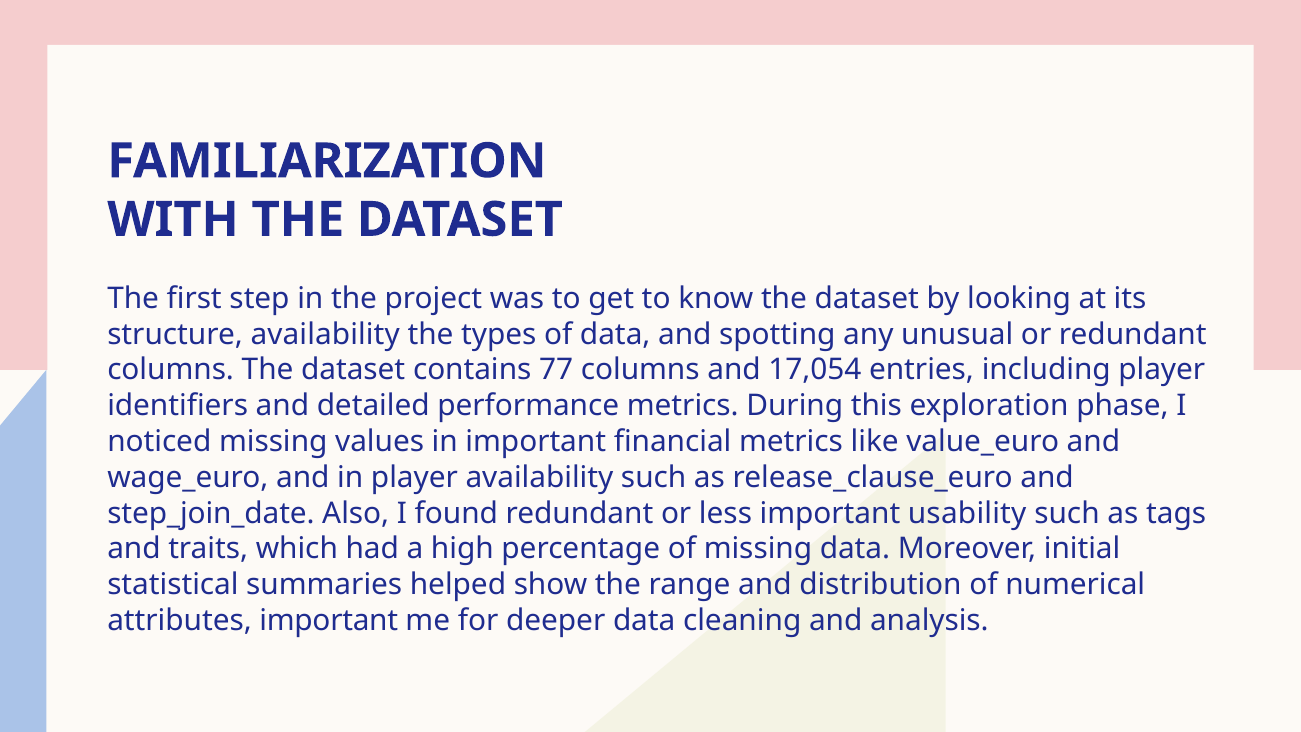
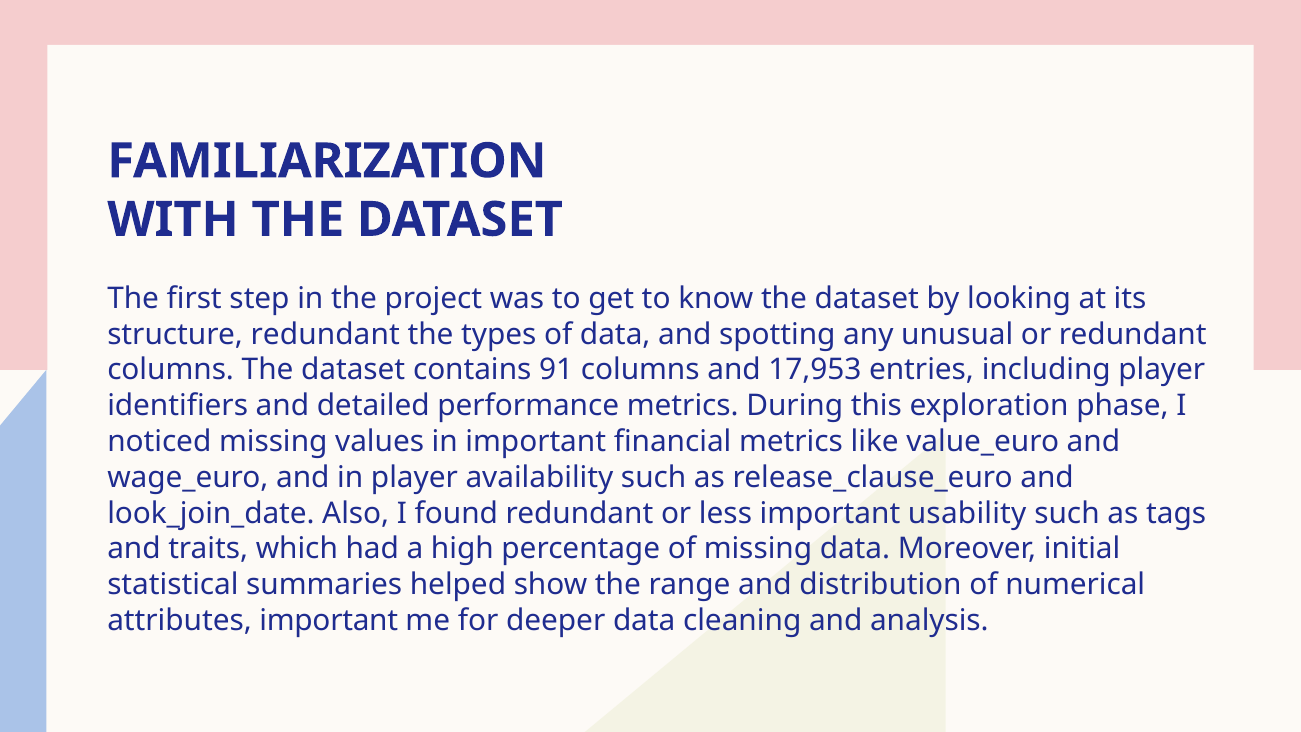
structure availability: availability -> redundant
77: 77 -> 91
17,054: 17,054 -> 17,953
step_join_date: step_join_date -> look_join_date
